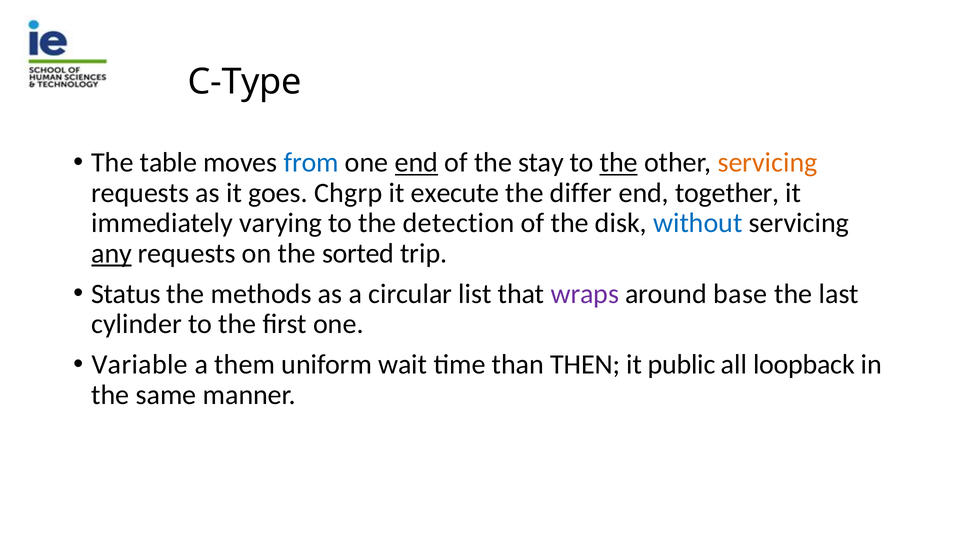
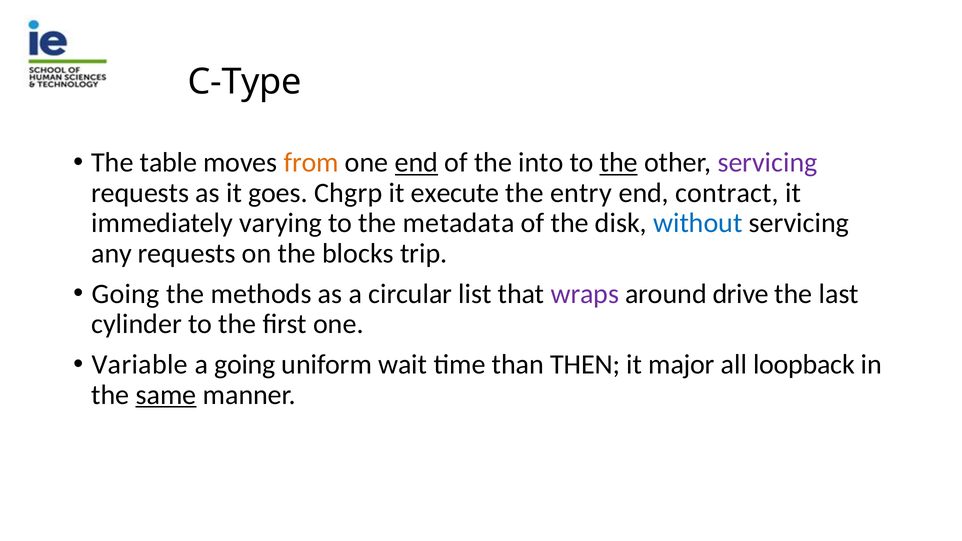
from colour: blue -> orange
stay: stay -> into
servicing at (768, 163) colour: orange -> purple
differ: differ -> entry
together: together -> contract
detection: detection -> metadata
any underline: present -> none
sorted: sorted -> blocks
Status at (126, 294): Status -> Going
base: base -> drive
a them: them -> going
public: public -> major
same underline: none -> present
